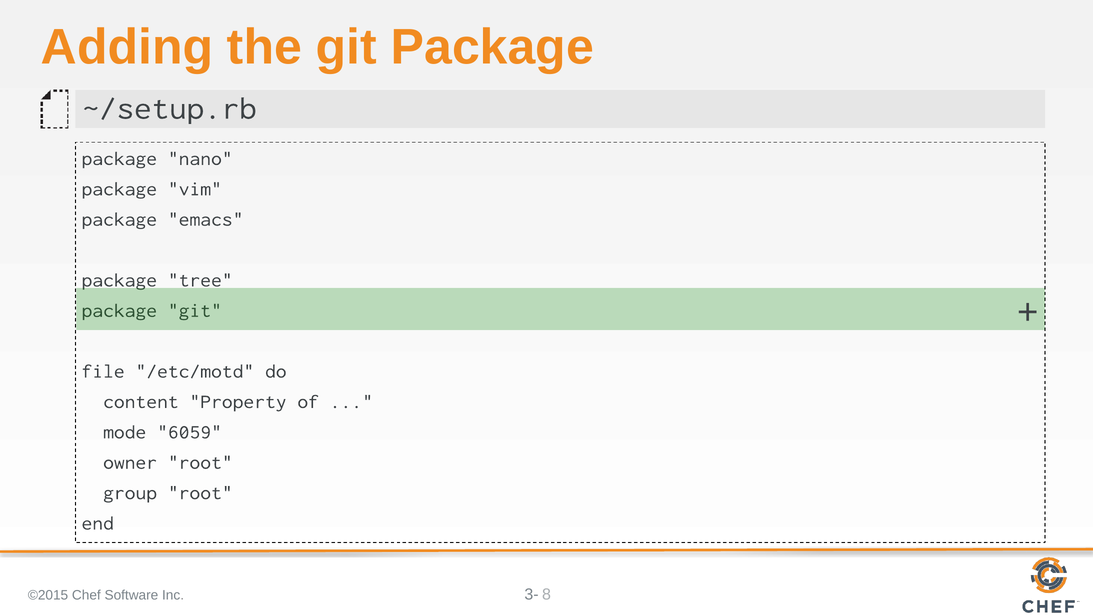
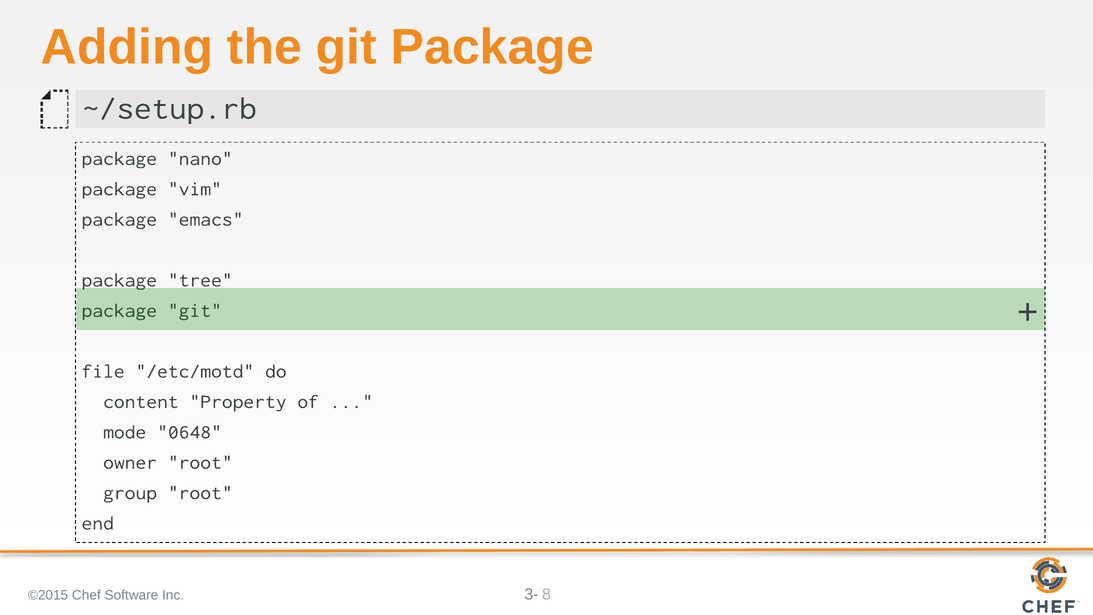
6059: 6059 -> 0648
